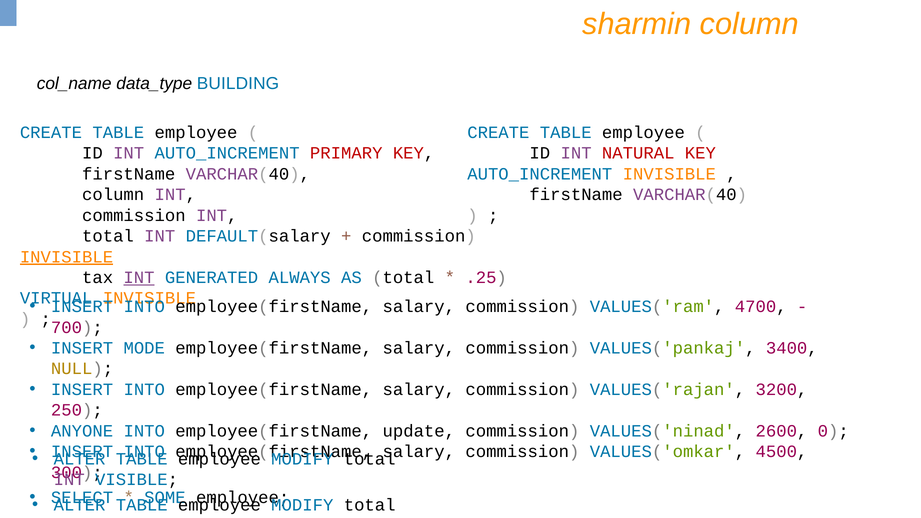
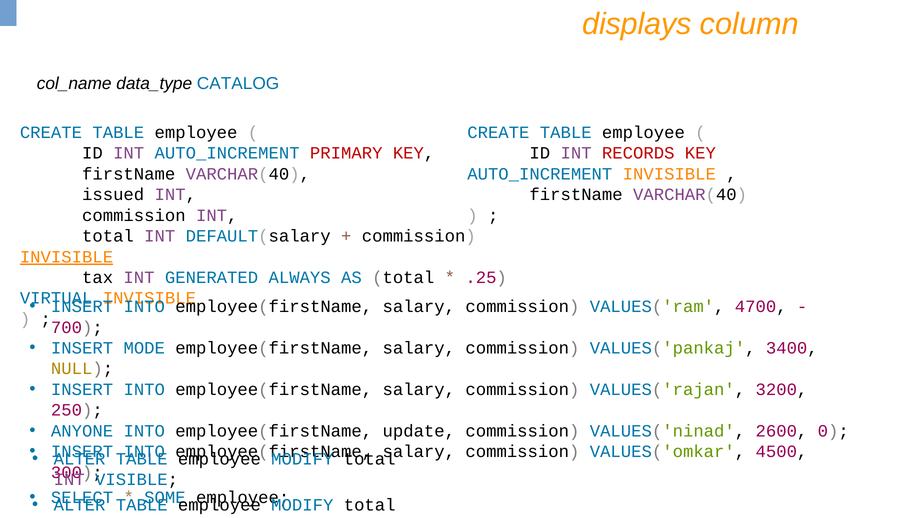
sharmin: sharmin -> displays
BUILDING: BUILDING -> CATALOG
NATURAL: NATURAL -> RECORDS
column at (113, 195): column -> issued
INT at (139, 278) underline: present -> none
